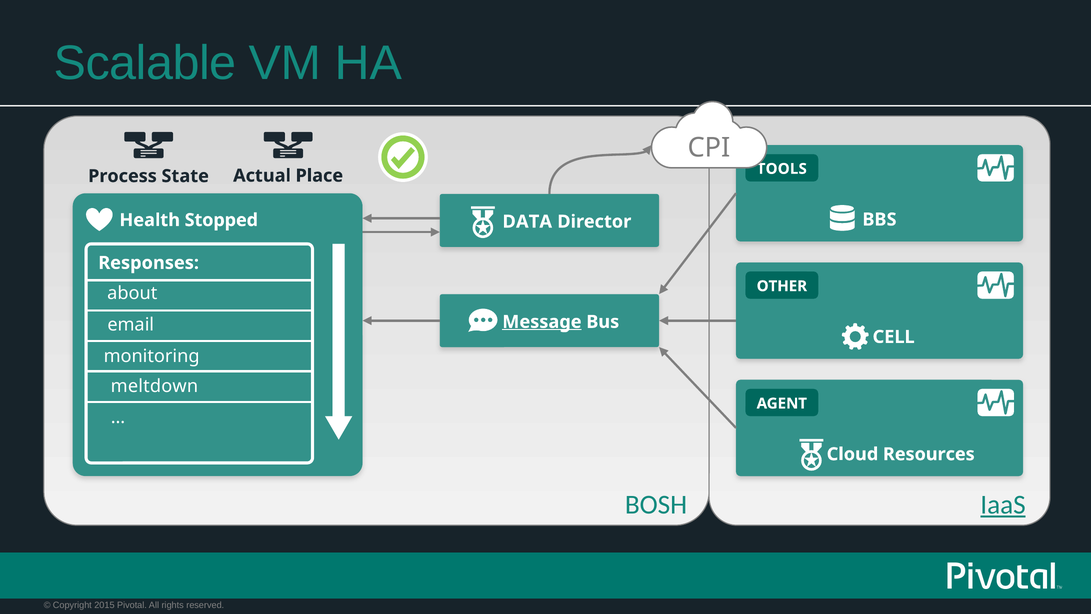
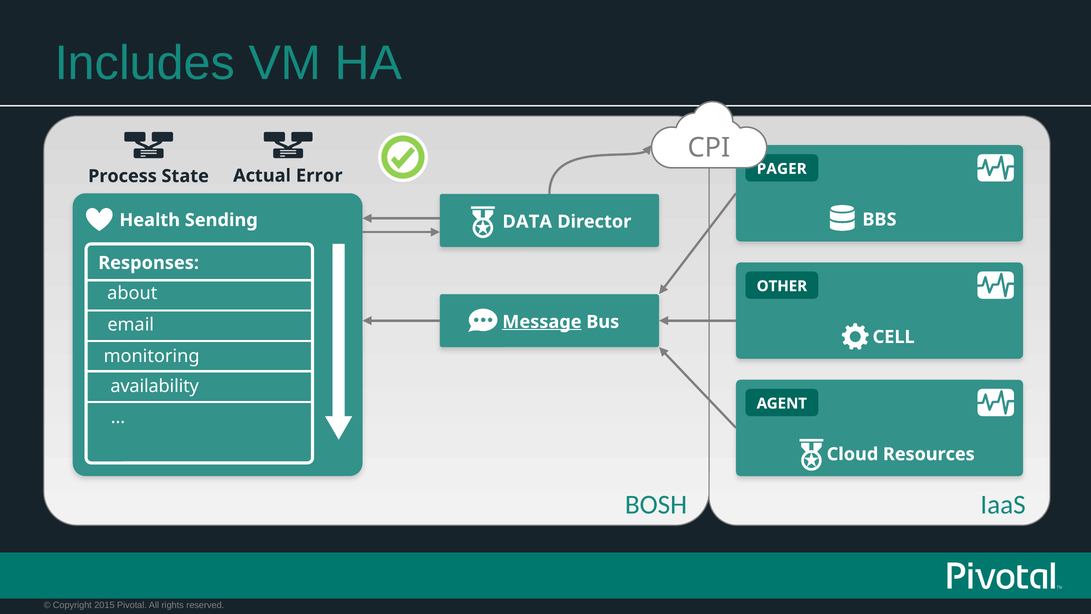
Scalable: Scalable -> Includes
TOOLS: TOOLS -> PAGER
Place: Place -> Error
Stopped: Stopped -> Sending
meltdown: meltdown -> availability
IaaS underline: present -> none
